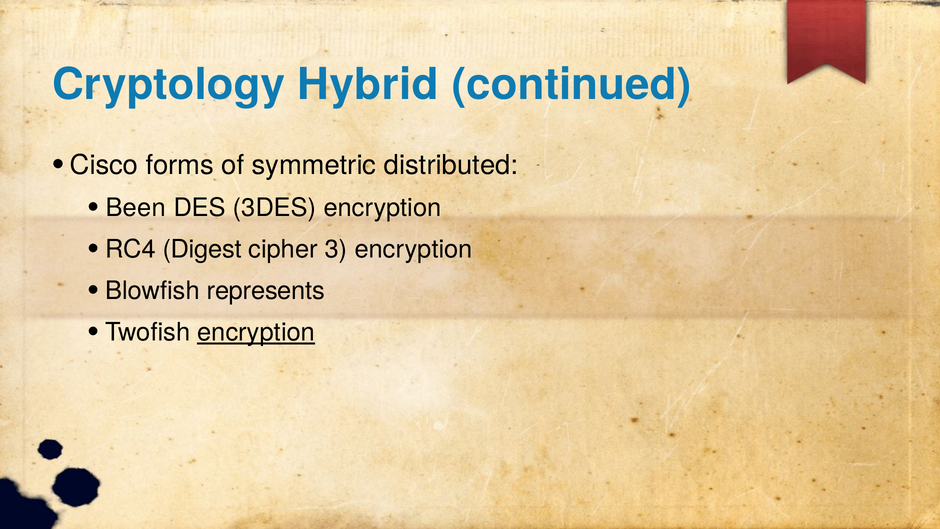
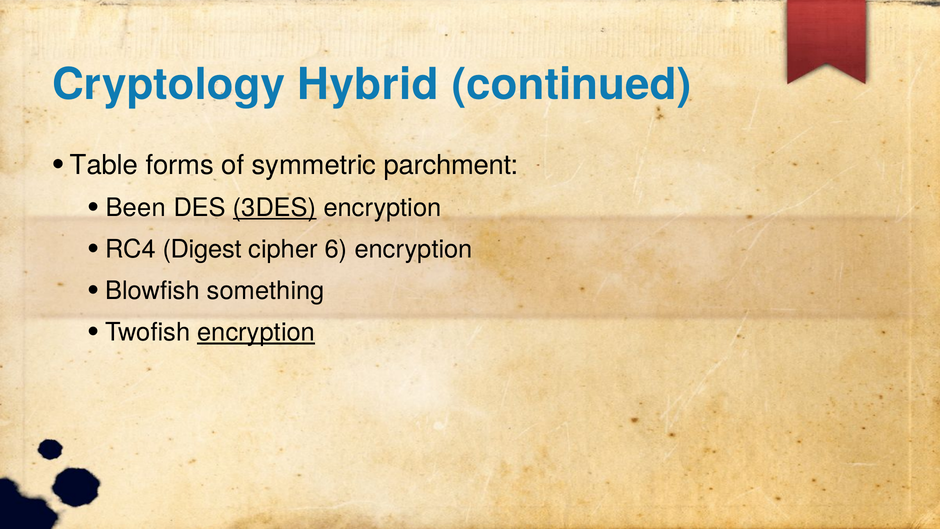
Cisco: Cisco -> Table
distributed: distributed -> parchment
3DES underline: none -> present
3: 3 -> 6
represents: represents -> something
